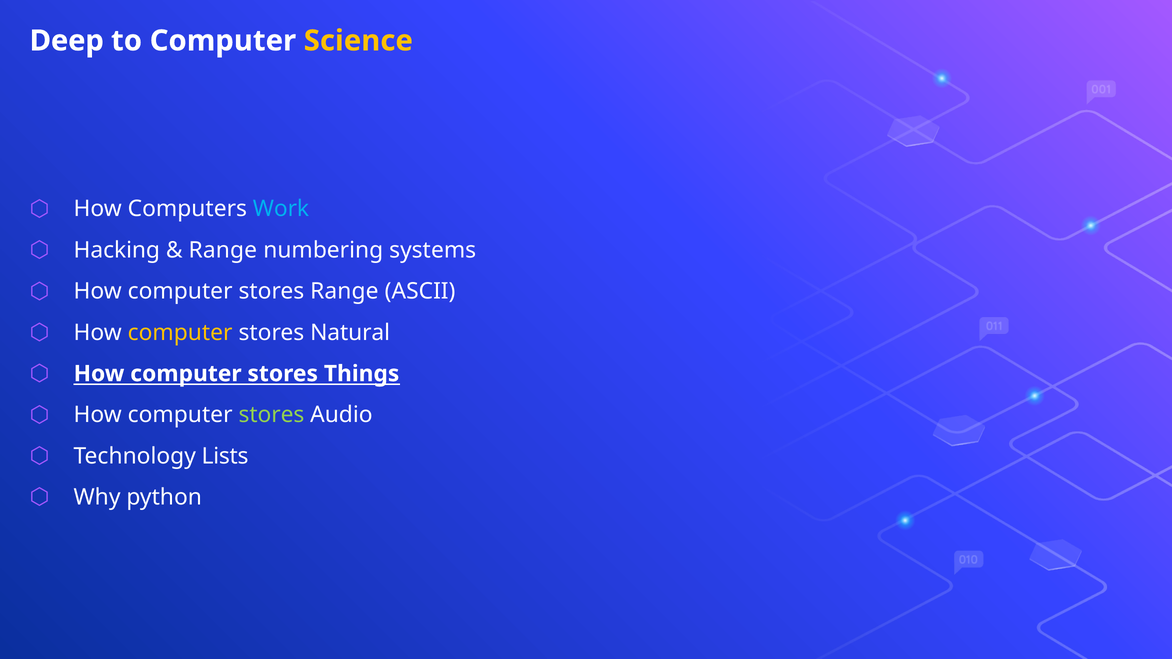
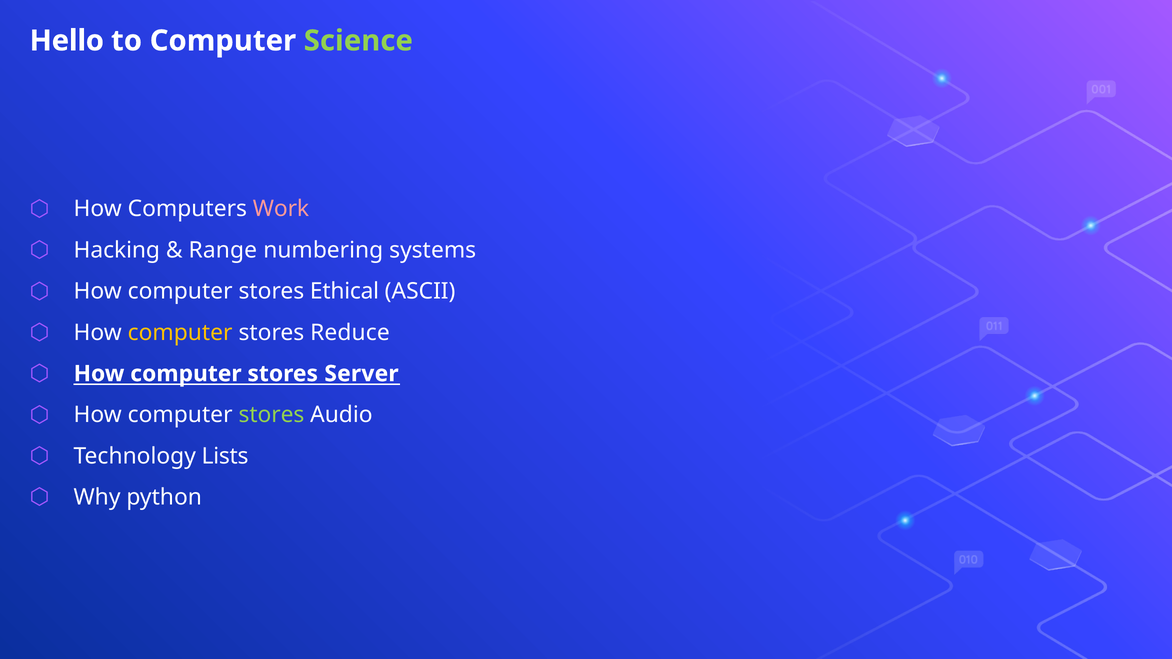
Deep: Deep -> Hello
Science colour: yellow -> light green
Work colour: light blue -> pink
stores Range: Range -> Ethical
Natural: Natural -> Reduce
Things: Things -> Server
